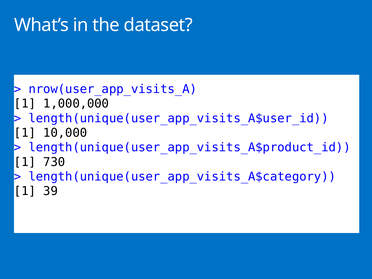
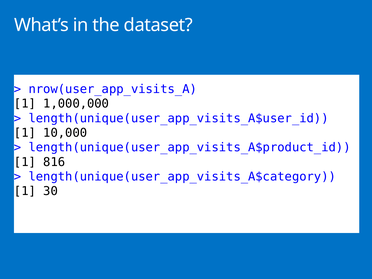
730: 730 -> 816
39: 39 -> 30
